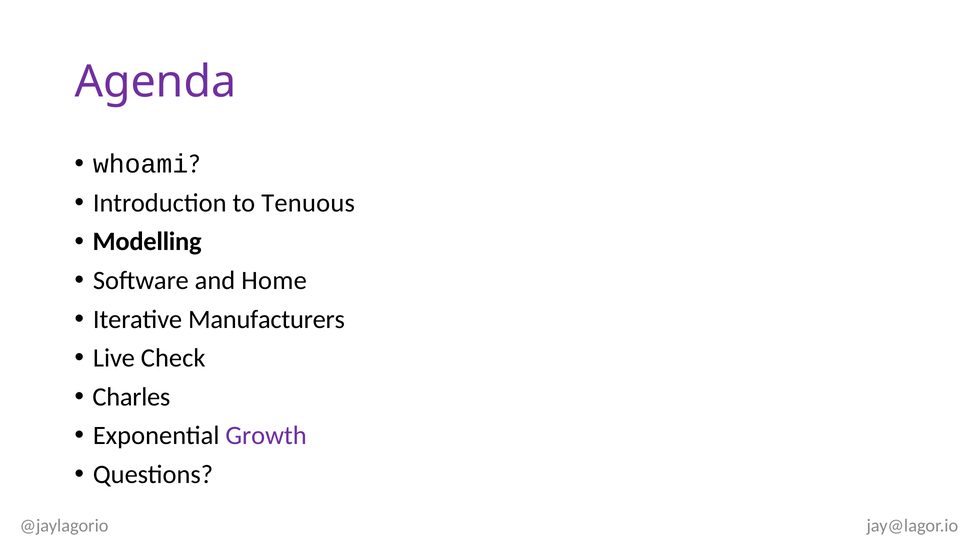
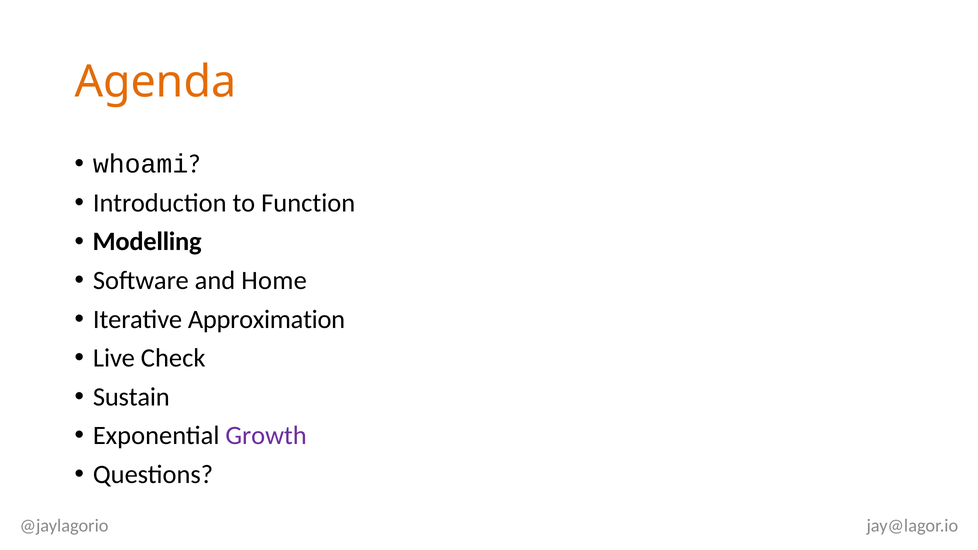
Agenda colour: purple -> orange
Tenuous: Tenuous -> Function
Manufacturers: Manufacturers -> Approximation
Charles: Charles -> Sustain
